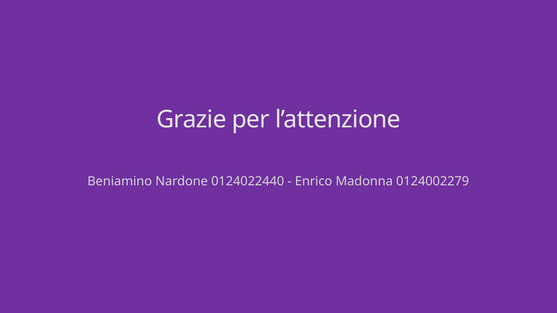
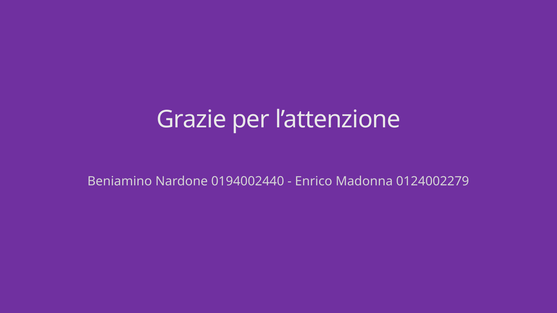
0124022440: 0124022440 -> 0194002440
